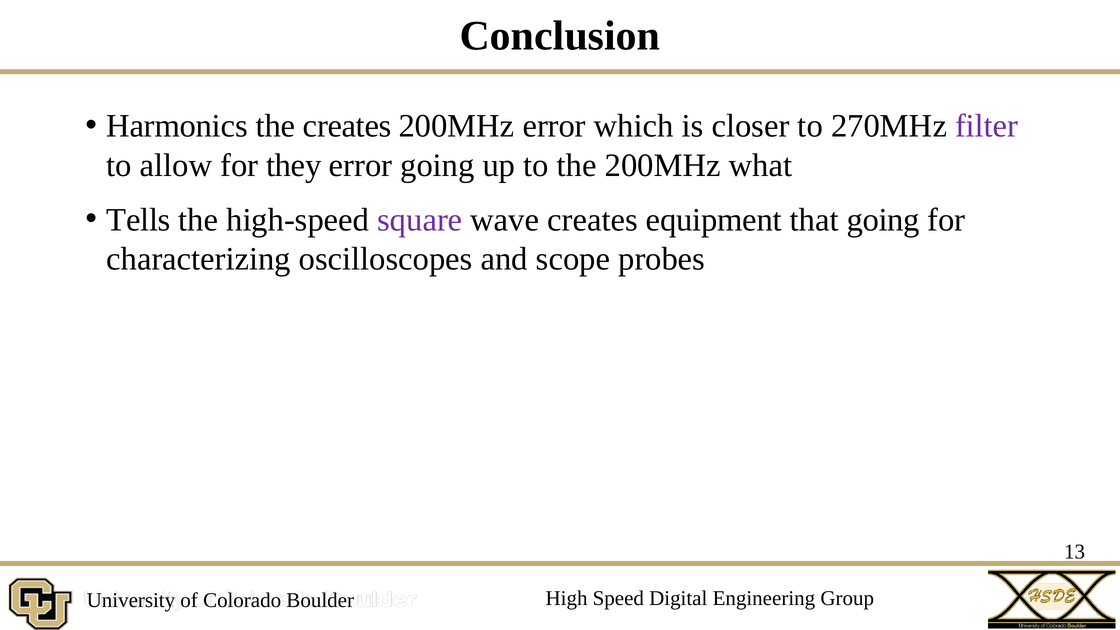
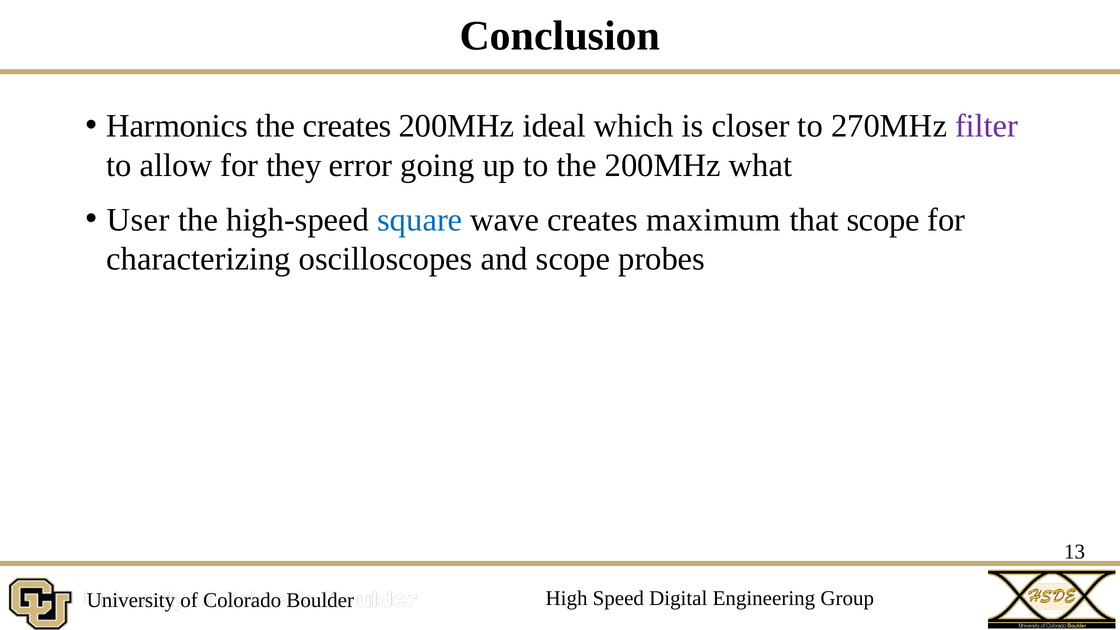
200MHz error: error -> ideal
Tells: Tells -> User
square colour: purple -> blue
equipment: equipment -> maximum
that going: going -> scope
